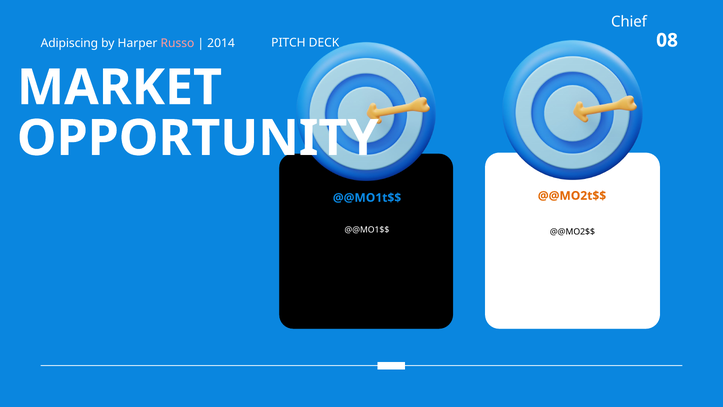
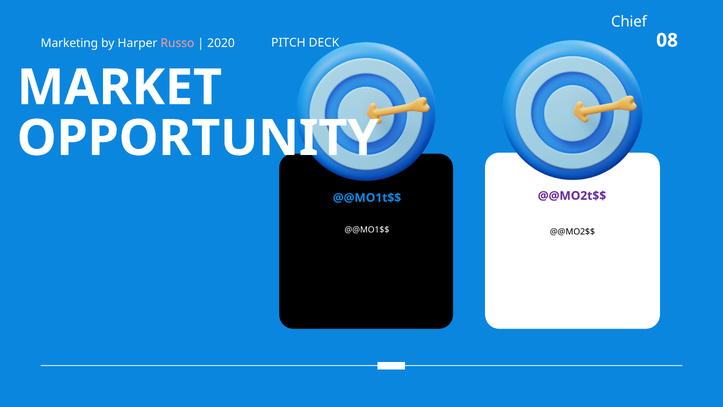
Adipiscing: Adipiscing -> Marketing
2014: 2014 -> 2020
@@MO2t$$ colour: orange -> purple
